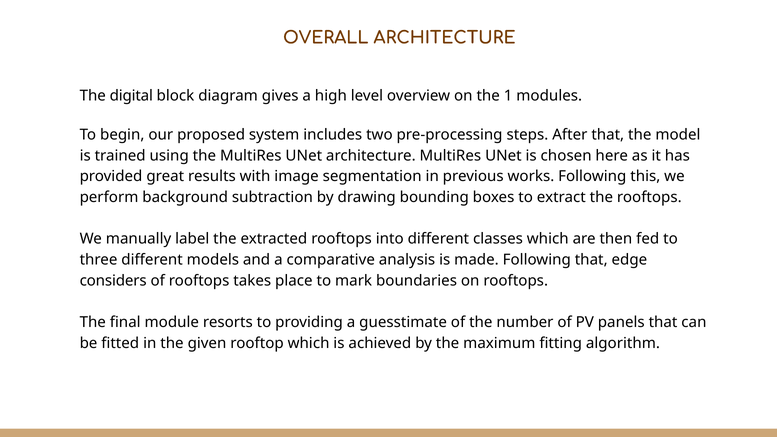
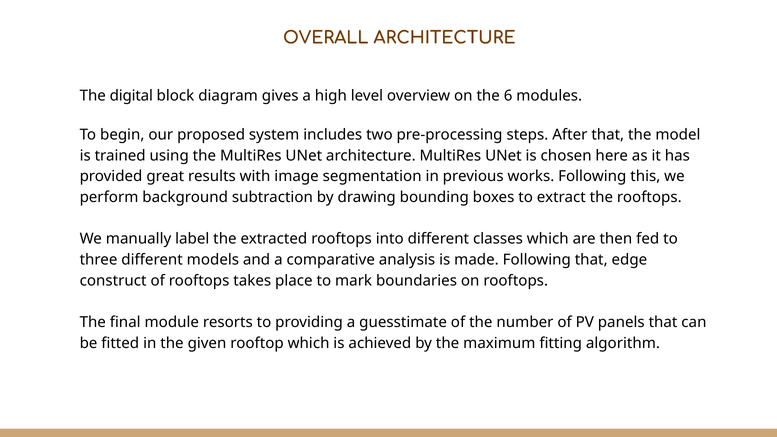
1: 1 -> 6
considers: considers -> construct
